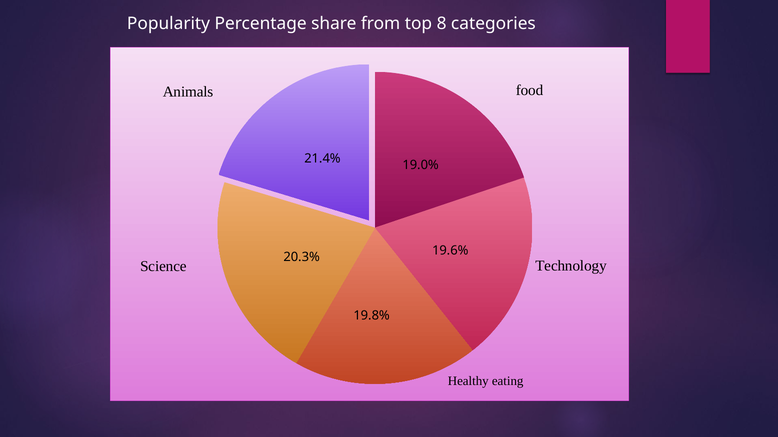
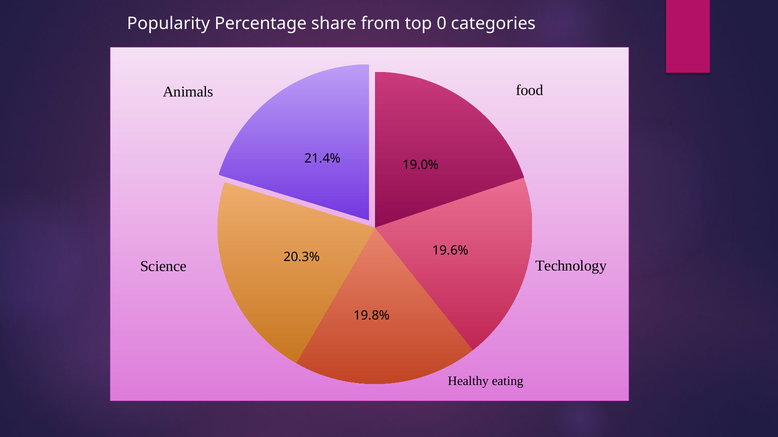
8: 8 -> 0
